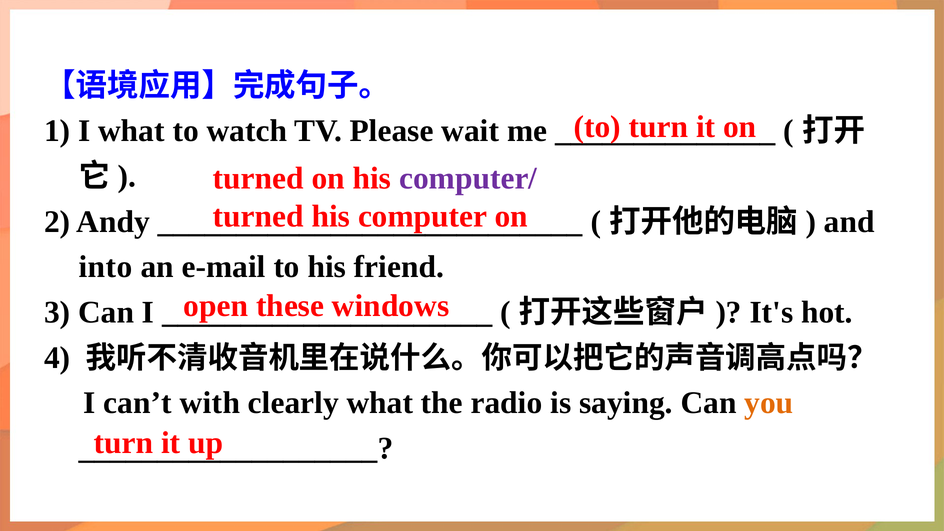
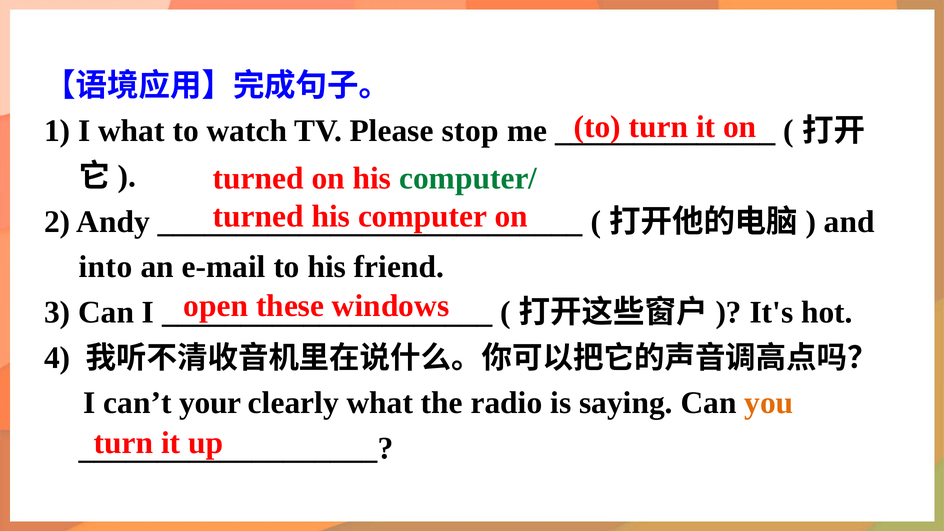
wait: wait -> stop
computer/ colour: purple -> green
with: with -> your
